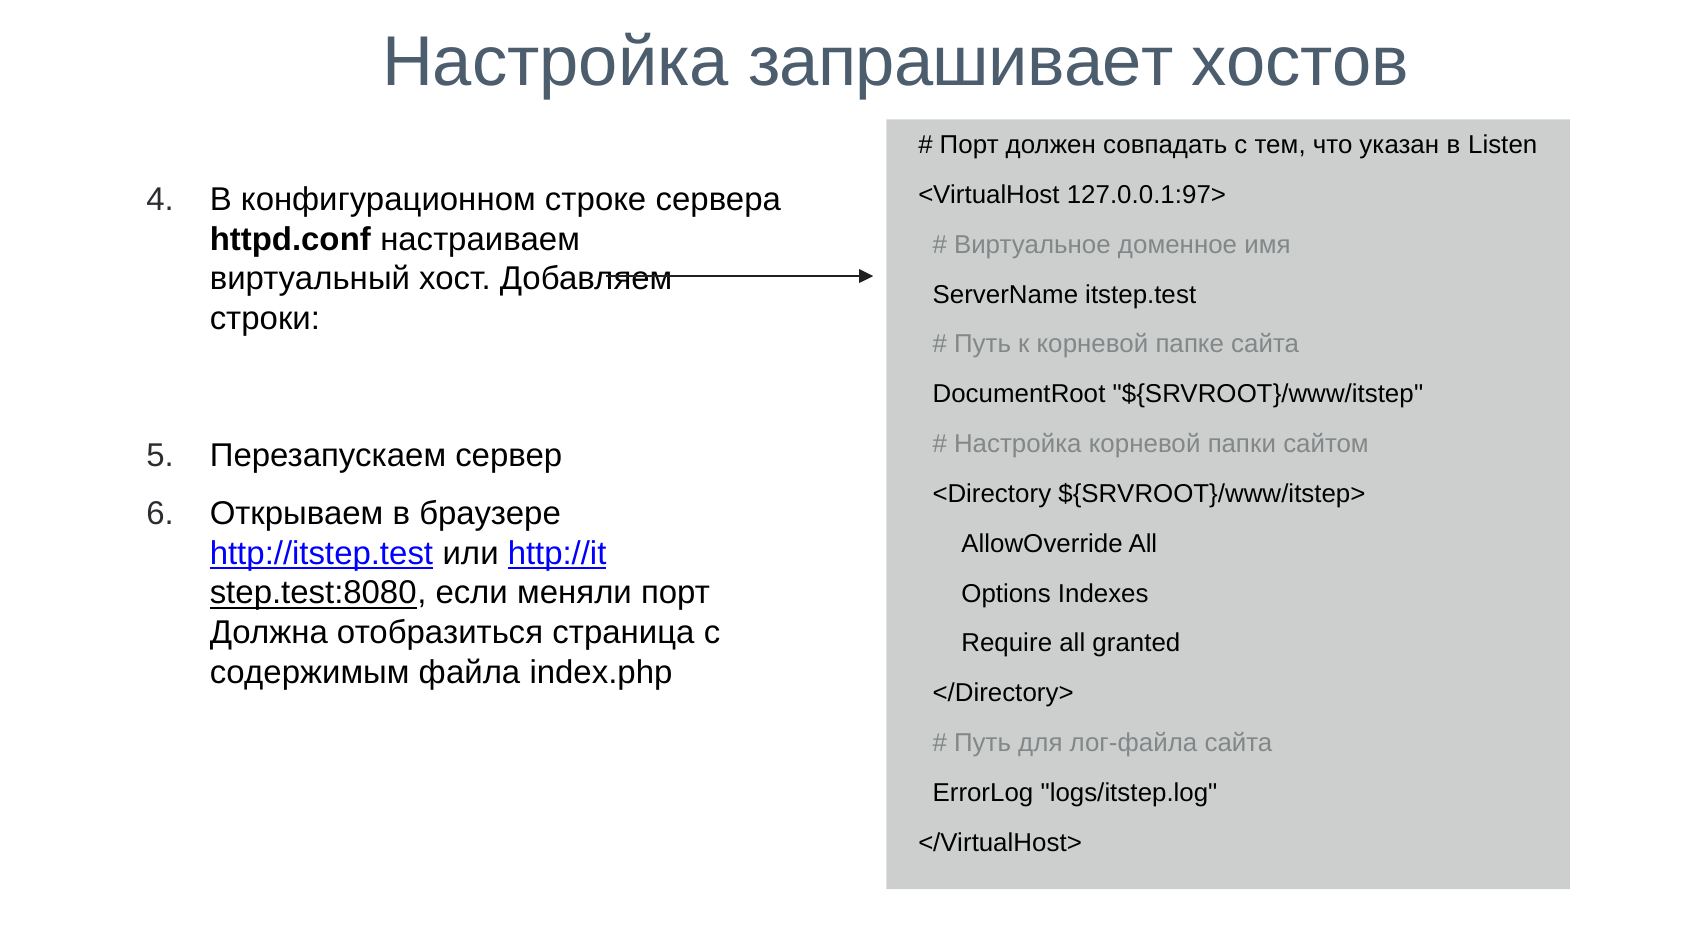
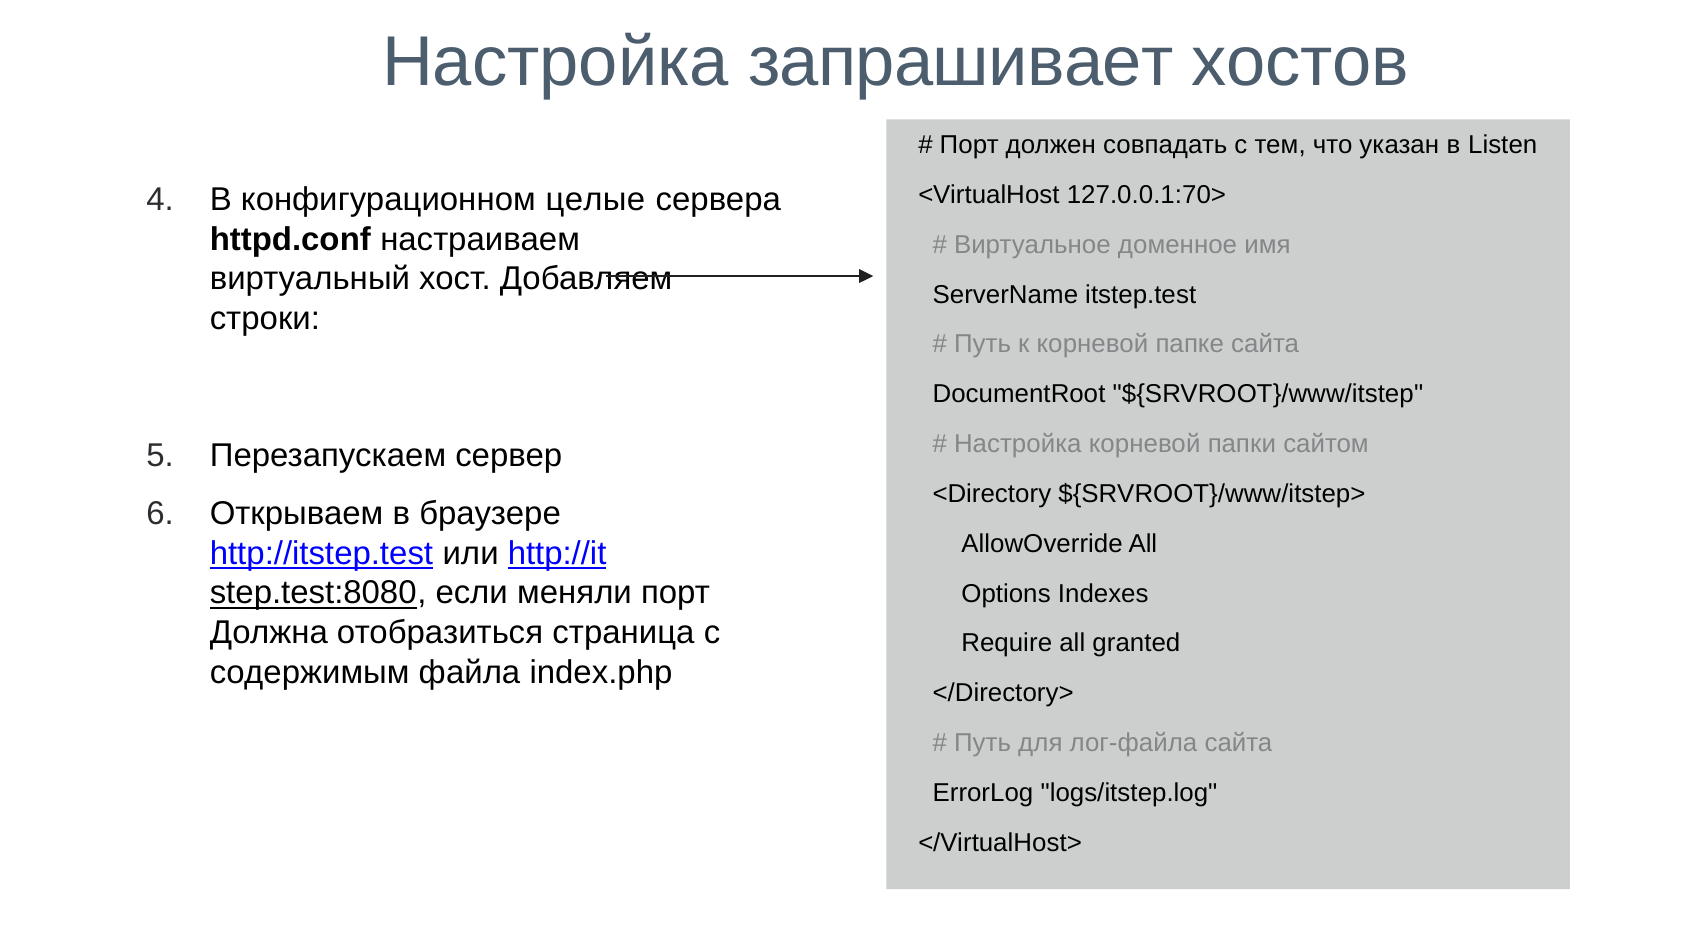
127.0.0.1:97>: 127.0.0.1:97> -> 127.0.0.1:70>
строке: строке -> целые
